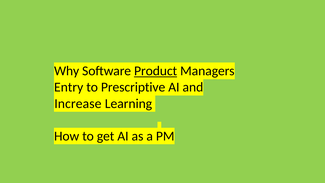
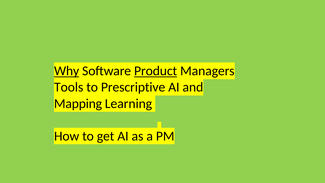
Why underline: none -> present
Entry: Entry -> Tools
Increase: Increase -> Mapping
